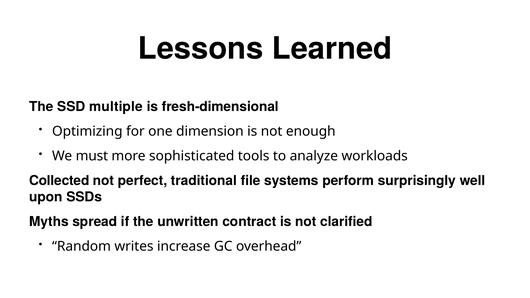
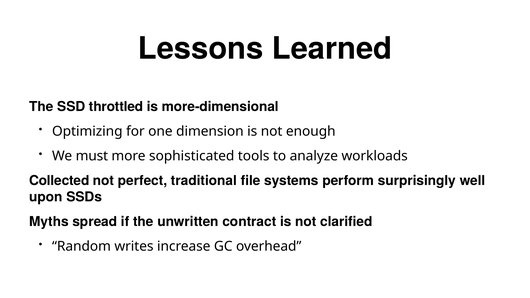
multiple: multiple -> throttled
fresh-dimensional: fresh-dimensional -> more-dimensional
